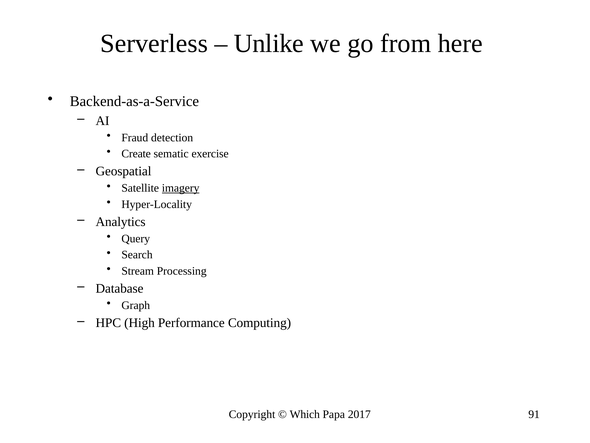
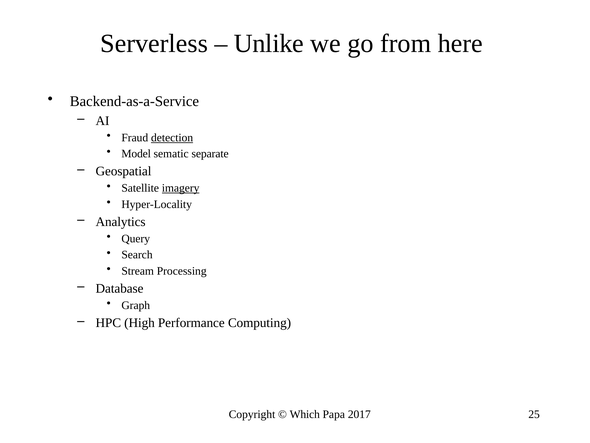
detection underline: none -> present
Create: Create -> Model
exercise: exercise -> separate
91: 91 -> 25
